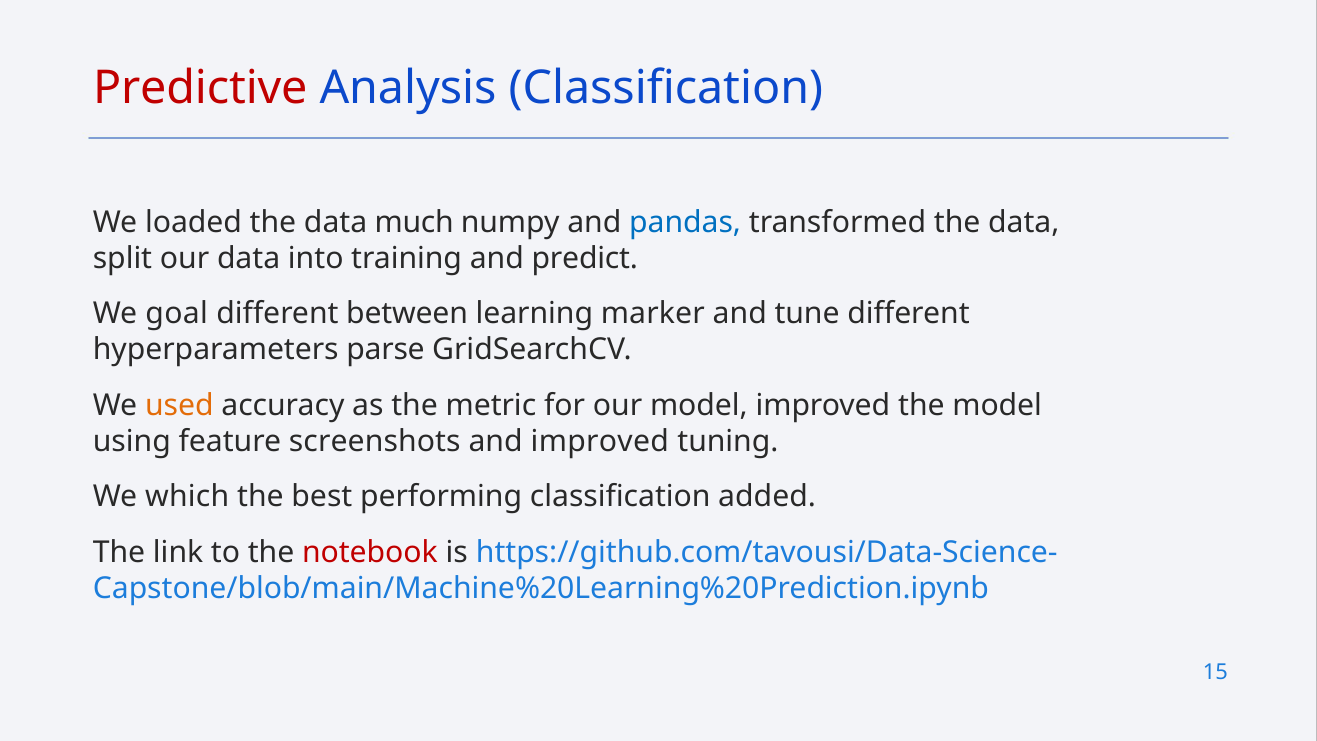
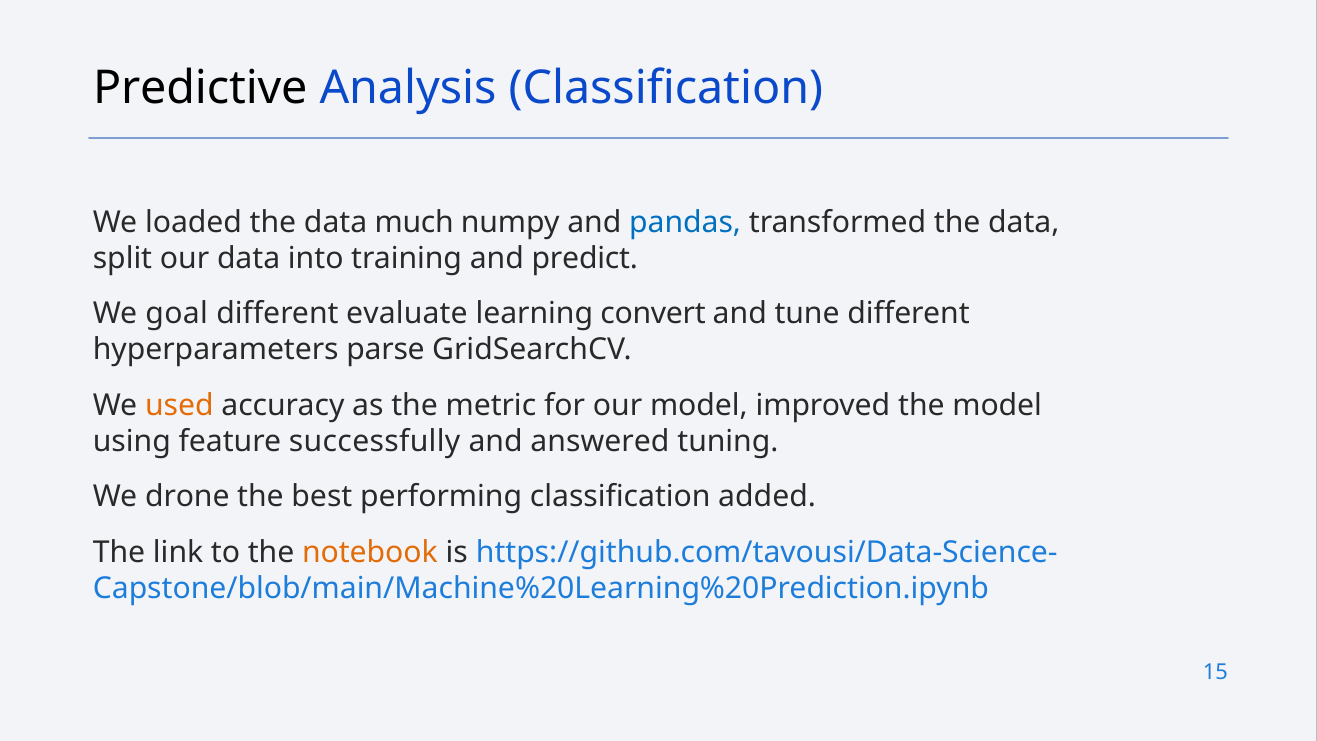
Predictive colour: red -> black
between: between -> evaluate
marker: marker -> convert
screenshots: screenshots -> successfully
and improved: improved -> answered
which: which -> drone
notebook colour: red -> orange
